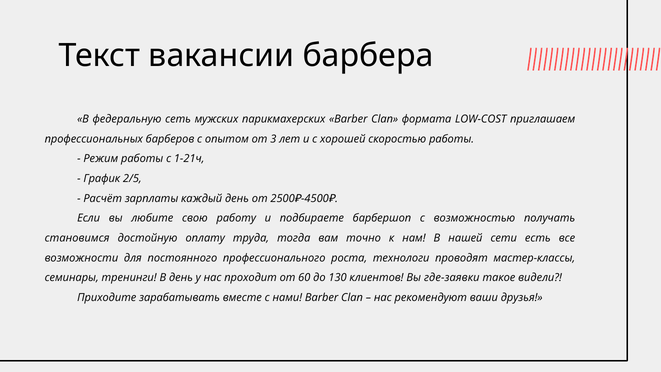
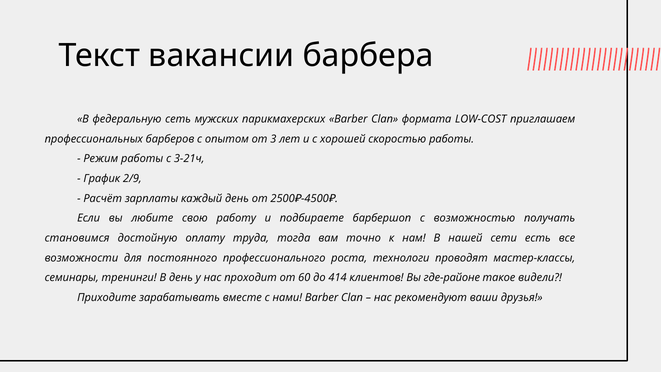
1-21ч: 1-21ч -> 3-21ч
2/5: 2/5 -> 2/9
130: 130 -> 414
где-заявки: где-заявки -> где-районе
